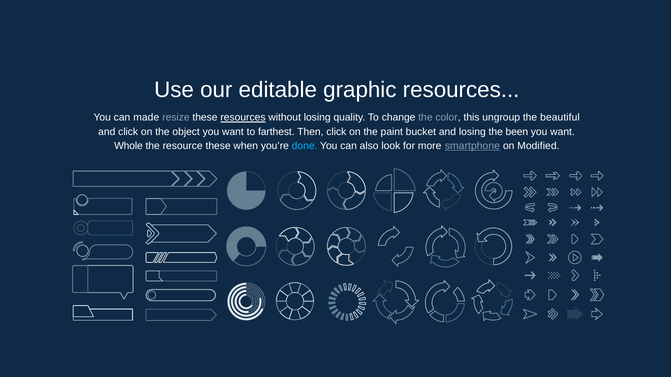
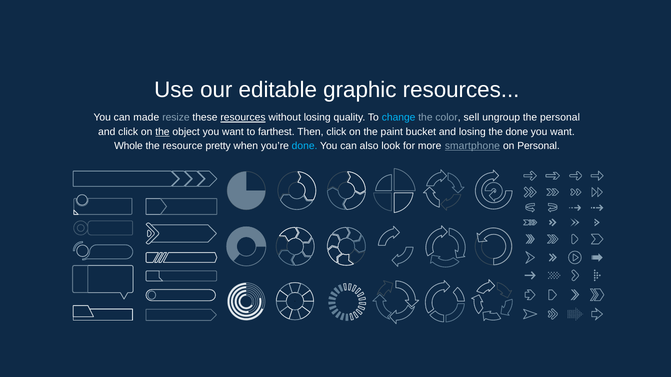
change colour: white -> light blue
this: this -> sell
the beautiful: beautiful -> personal
the at (162, 132) underline: none -> present
the been: been -> done
resource these: these -> pretty
on Modified: Modified -> Personal
